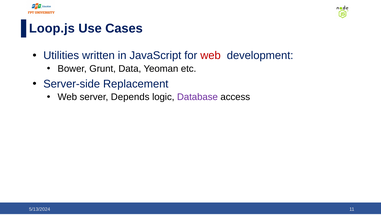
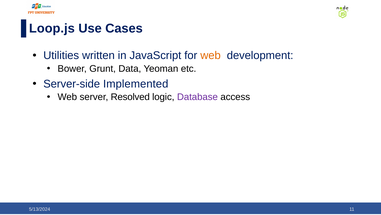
web at (211, 55) colour: red -> orange
Replacement: Replacement -> Implemented
Depends: Depends -> Resolved
